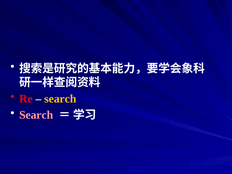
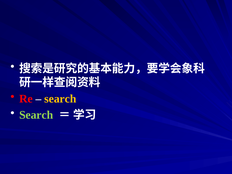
Search at (36, 115) colour: pink -> light green
